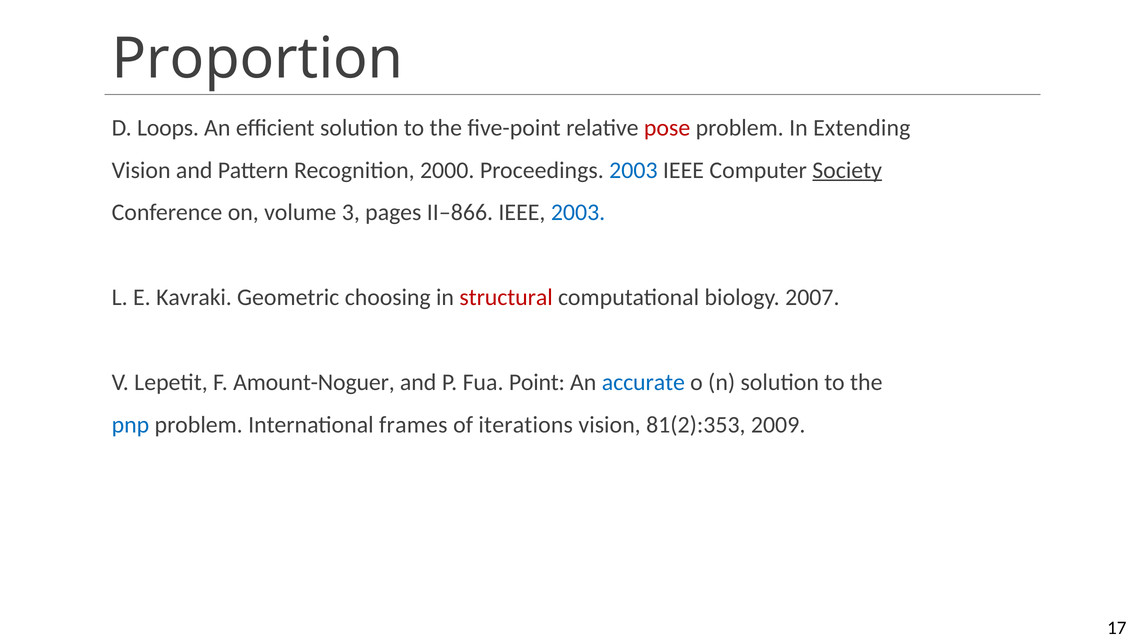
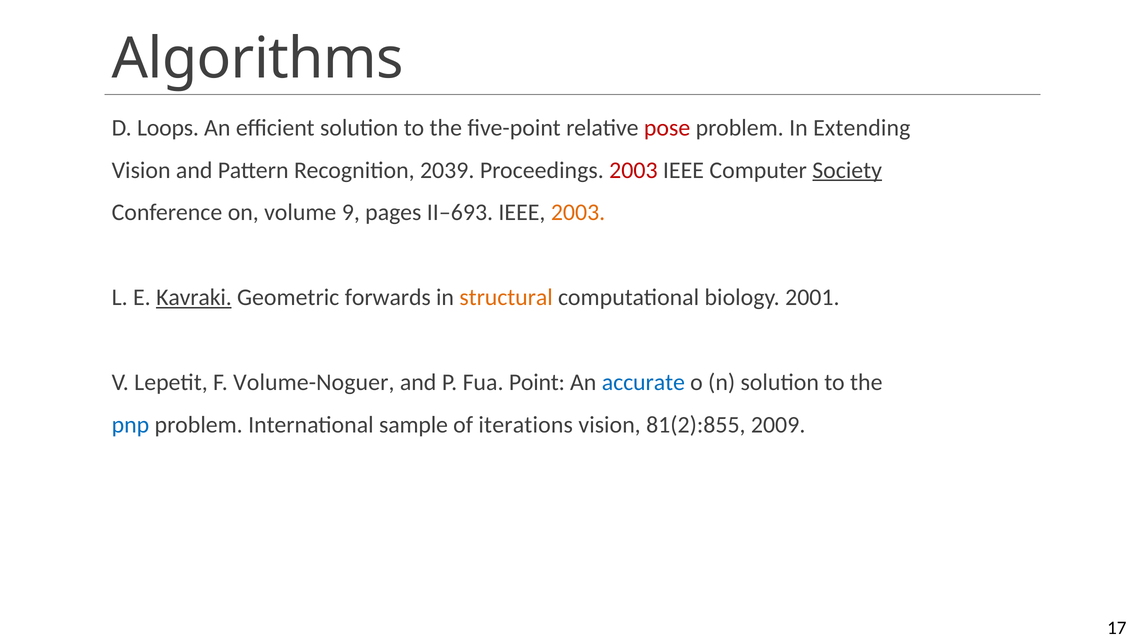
Proportion: Proportion -> Algorithms
2000: 2000 -> 2039
2003 at (633, 170) colour: blue -> red
3: 3 -> 9
II–866: II–866 -> II–693
2003 at (578, 213) colour: blue -> orange
Kavraki underline: none -> present
choosing: choosing -> forwards
structural colour: red -> orange
2007: 2007 -> 2001
Amount-Noguer: Amount-Noguer -> Volume-Noguer
frames: frames -> sample
81(2):353: 81(2):353 -> 81(2):855
